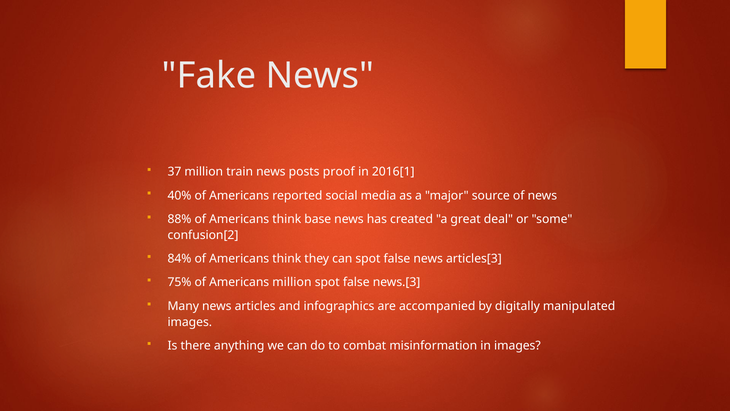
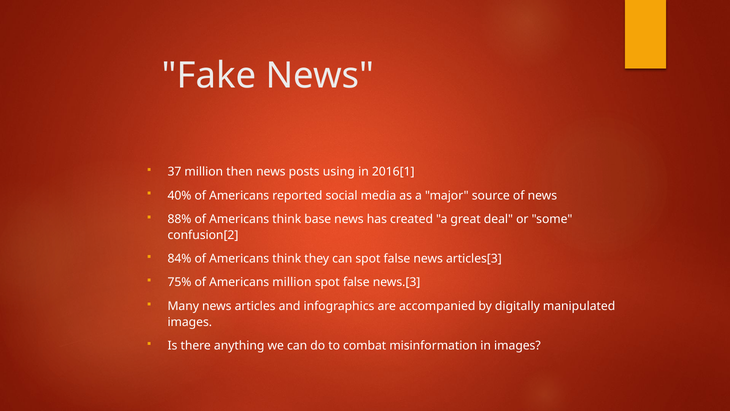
train: train -> then
proof: proof -> using
